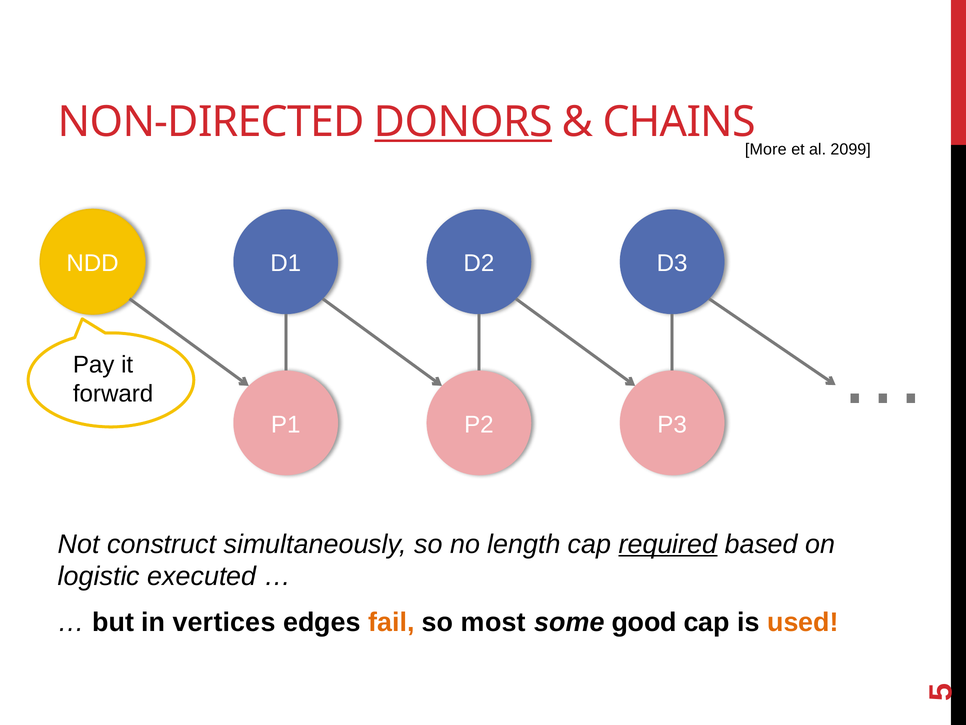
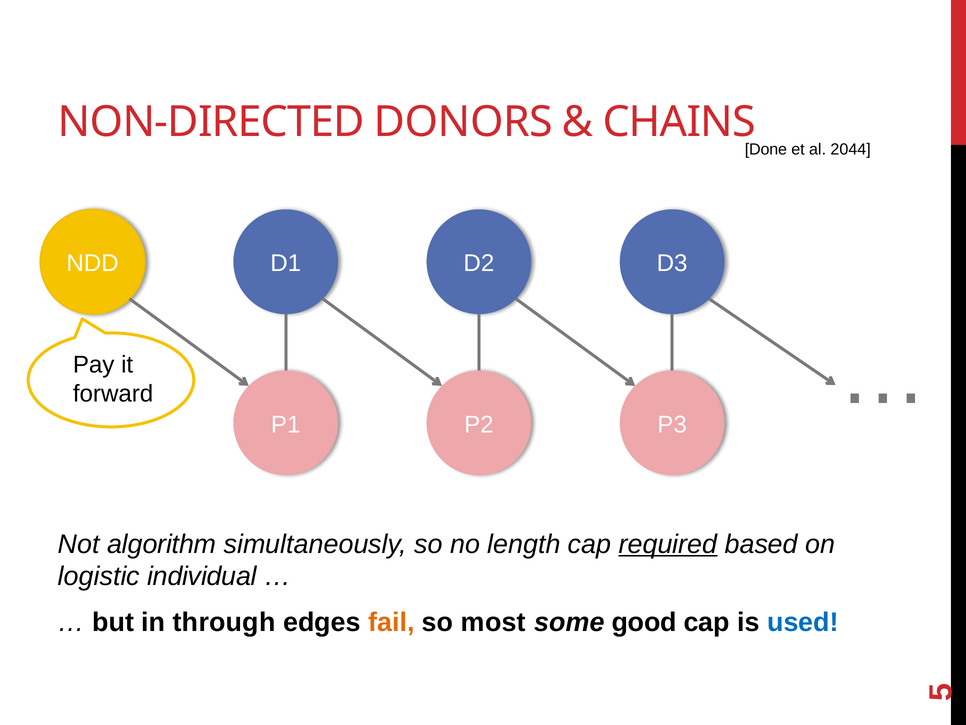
DONORS underline: present -> none
More: More -> Done
2099: 2099 -> 2044
construct: construct -> algorithm
executed: executed -> individual
vertices: vertices -> through
used colour: orange -> blue
